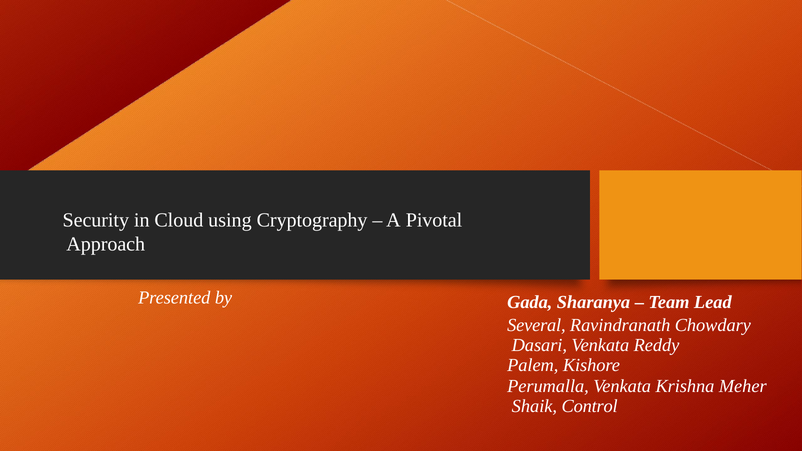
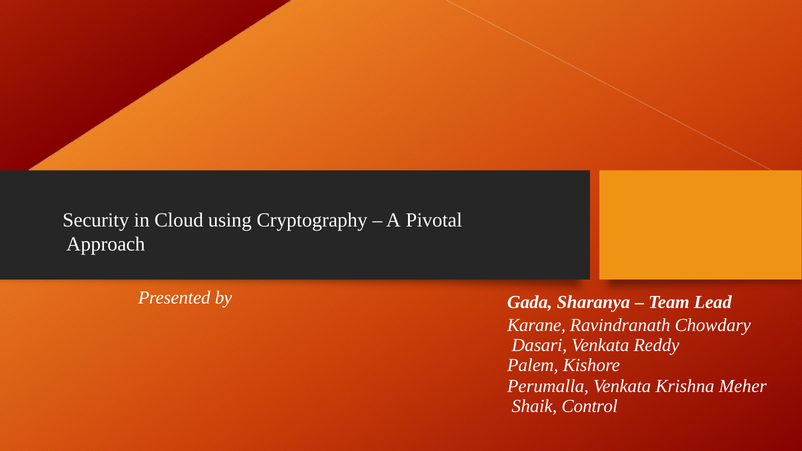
Several: Several -> Karane
